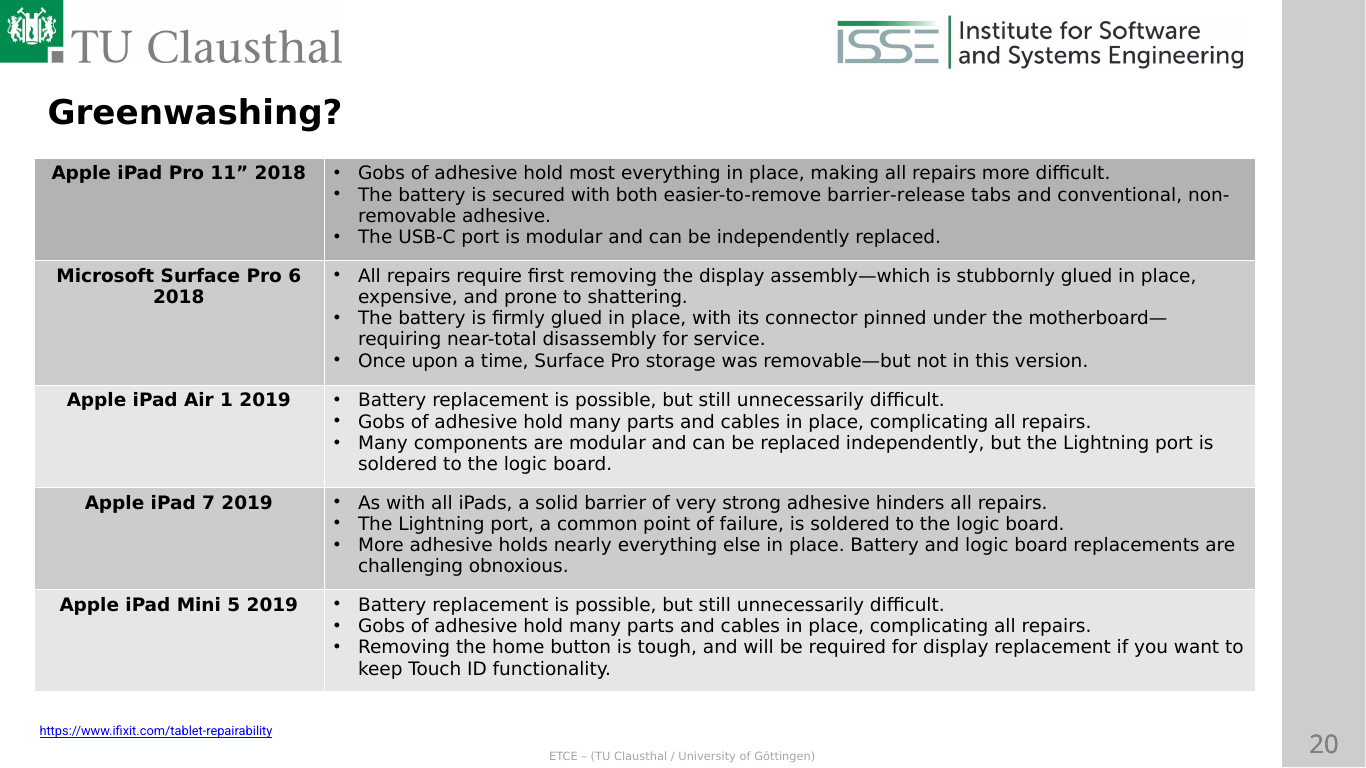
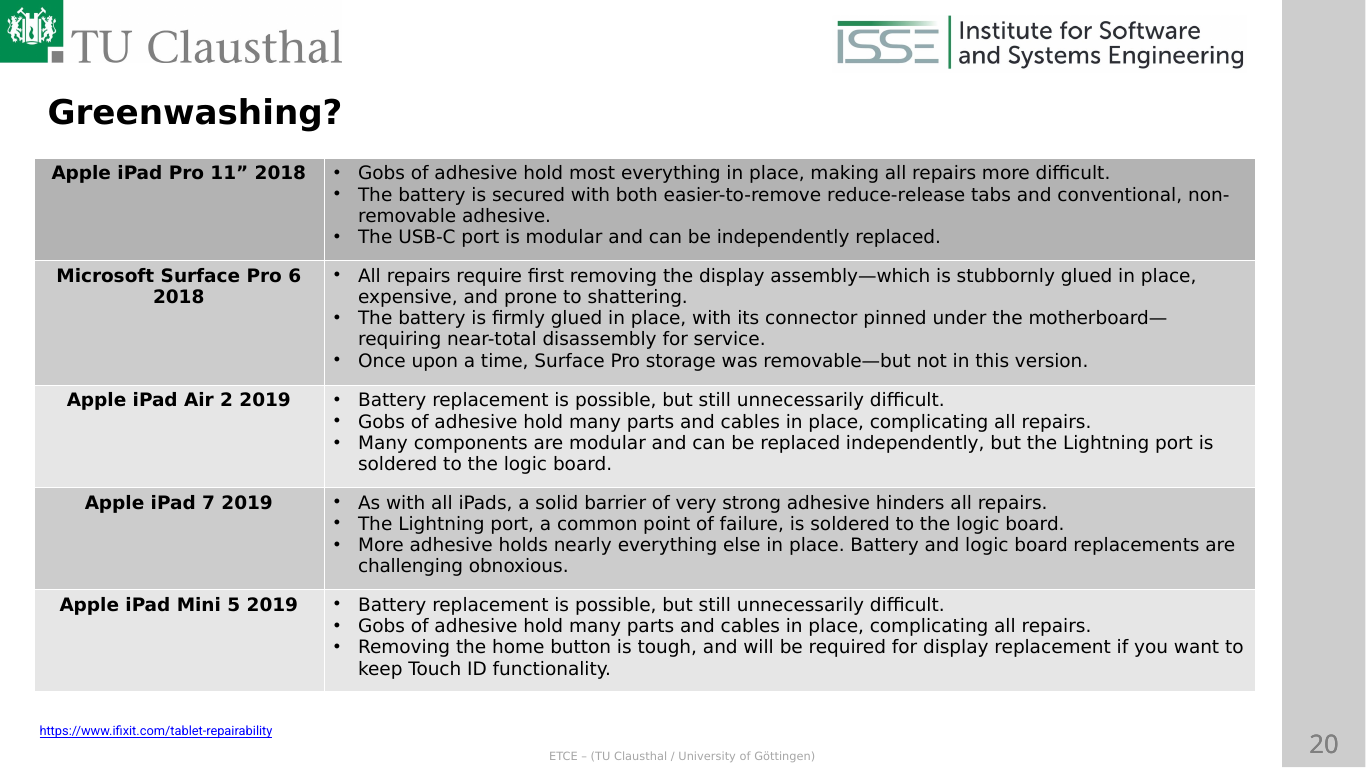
barrier-release: barrier-release -> reduce-release
1: 1 -> 2
